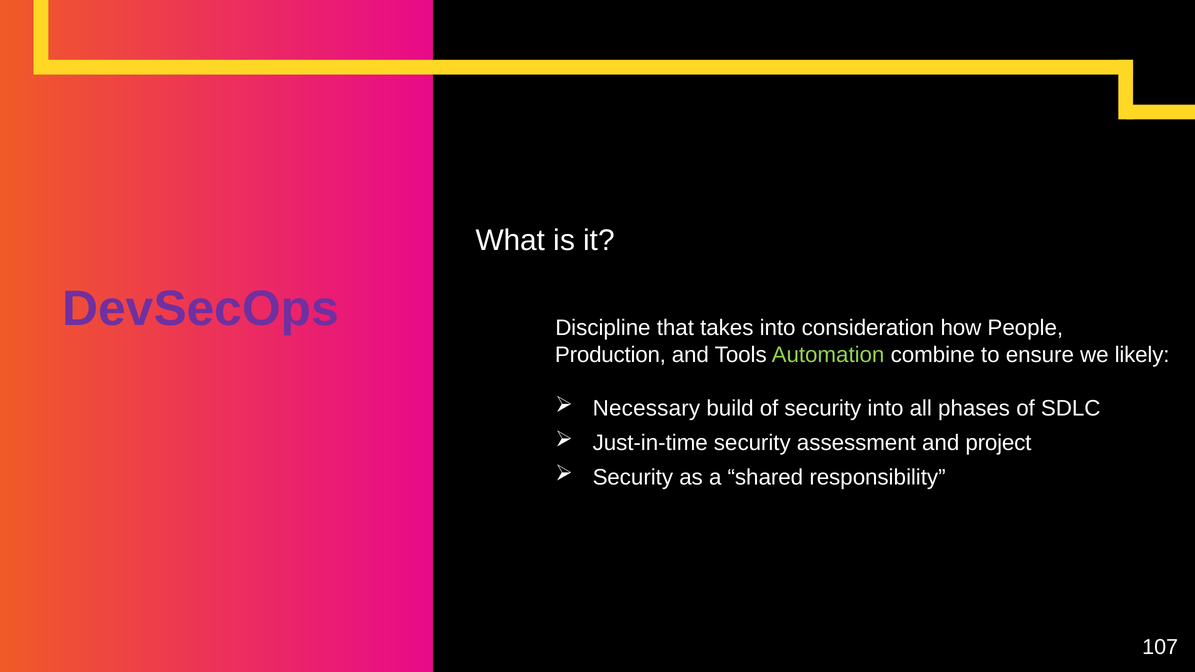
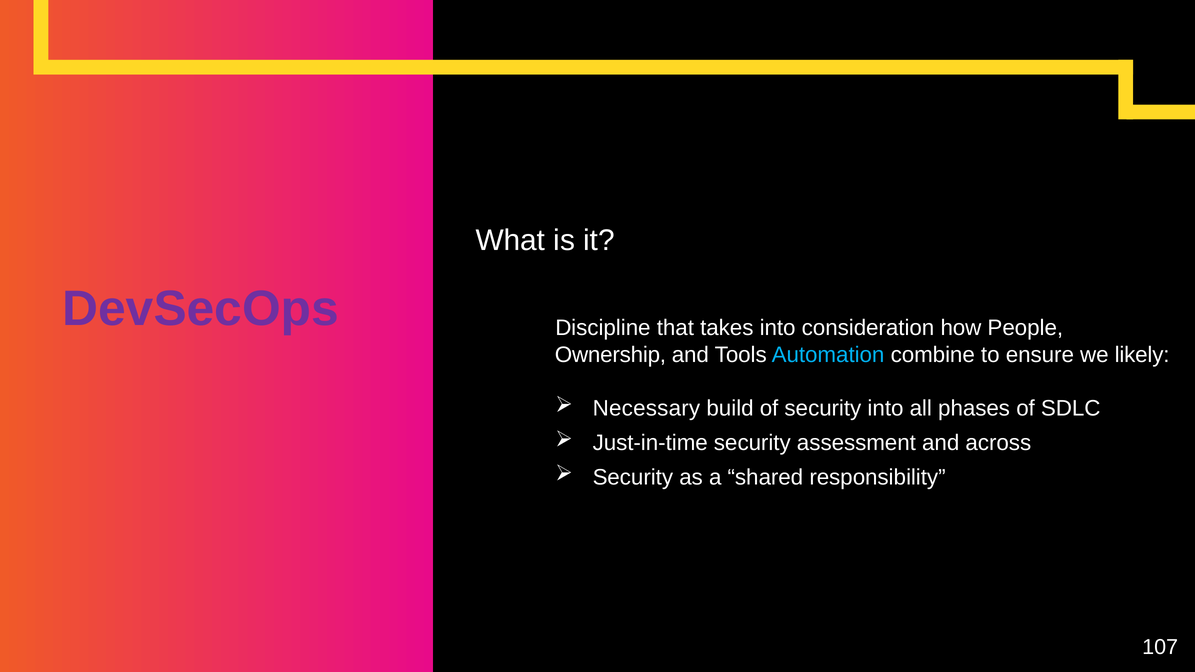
Production: Production -> Ownership
Automation colour: light green -> light blue
project: project -> across
